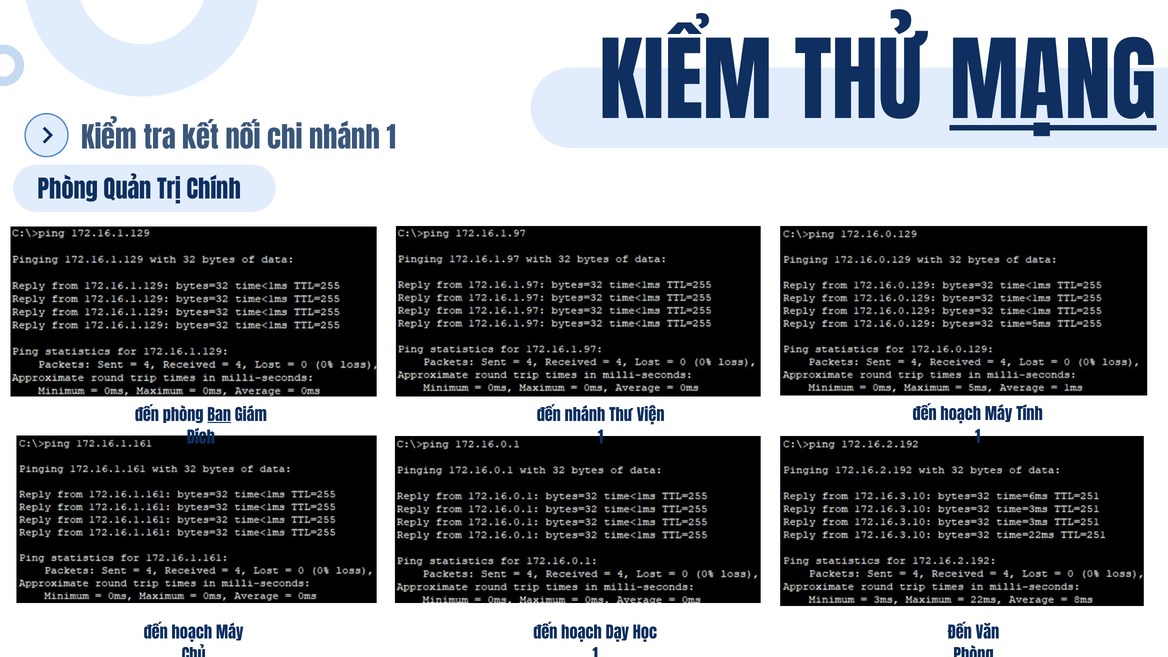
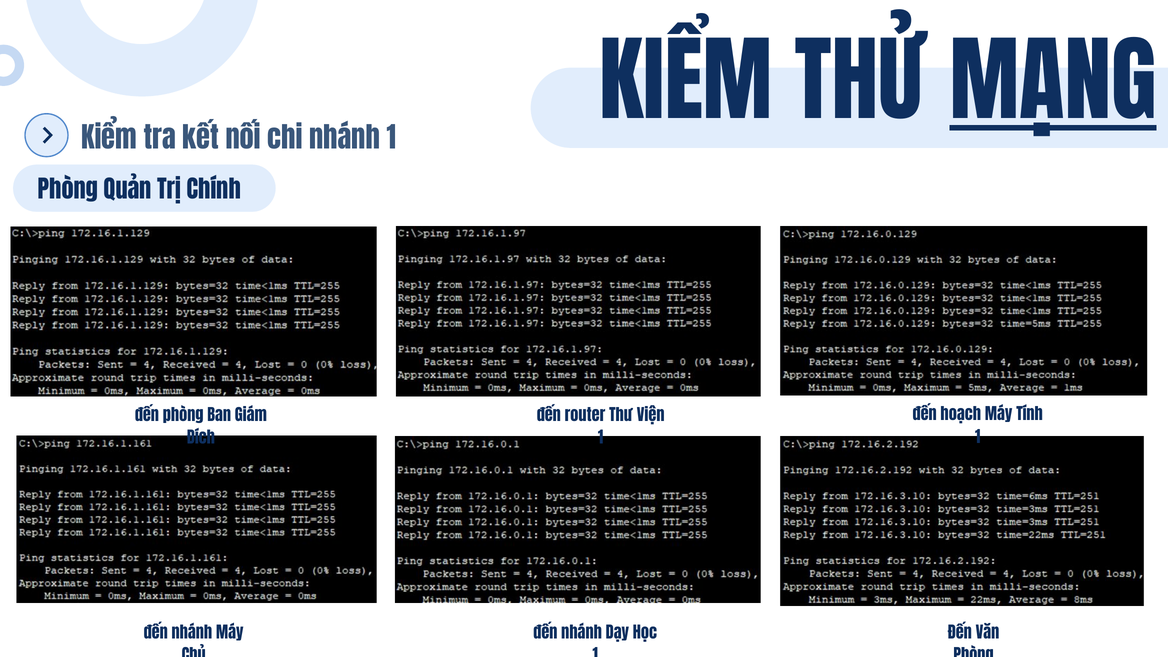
Ban underline: present -> none
đến nhánh: nhánh -> router
hoạch at (192, 633): hoạch -> nhánh
hoạch at (582, 633): hoạch -> nhánh
